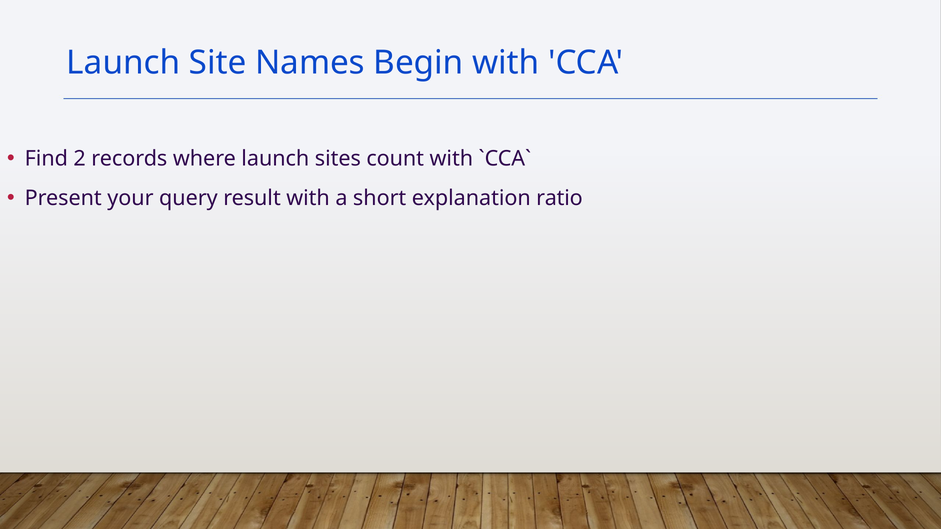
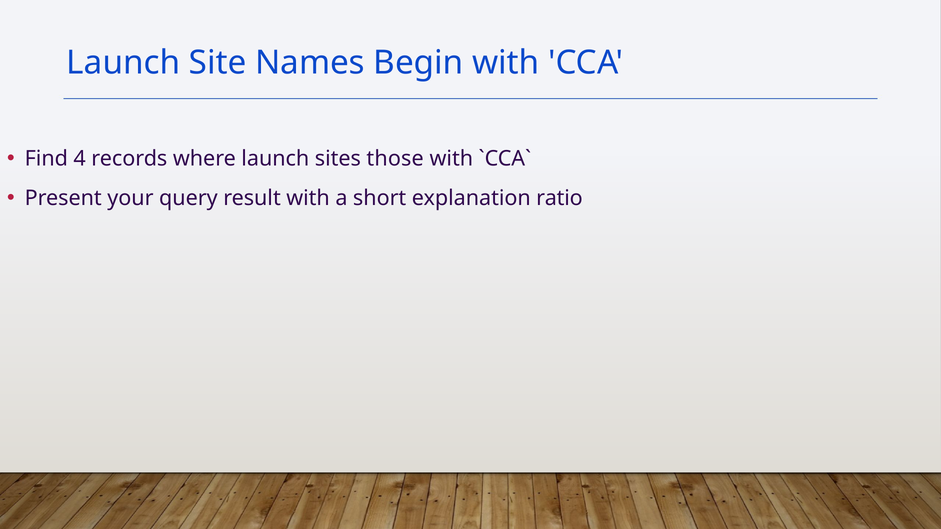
2: 2 -> 4
count: count -> those
